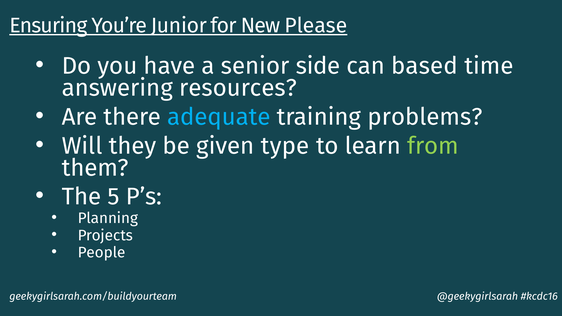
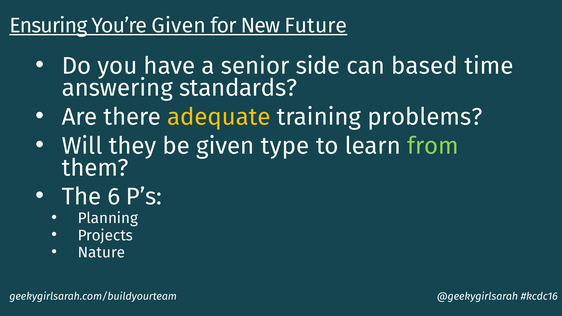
You’re Junior: Junior -> Given
Please: Please -> Future
resources: resources -> standards
adequate colour: light blue -> yellow
5: 5 -> 6
People: People -> Nature
